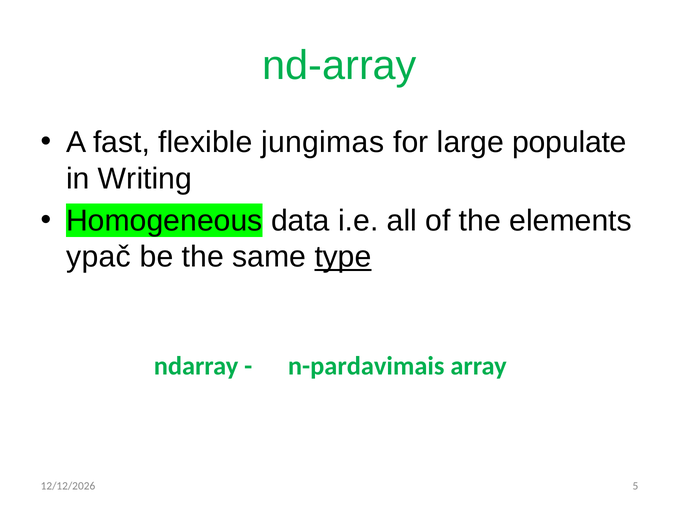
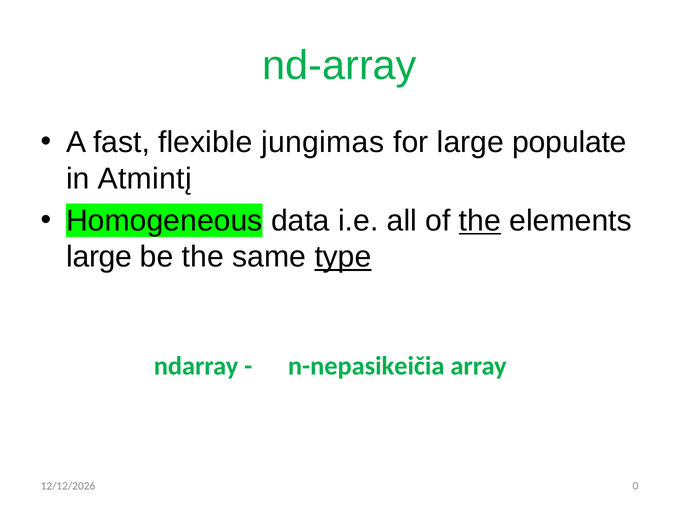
Writing: Writing -> Atmintį
the at (480, 221) underline: none -> present
ypač at (99, 257): ypač -> large
n-pardavimais: n-pardavimais -> n-nepasikeičia
5: 5 -> 0
